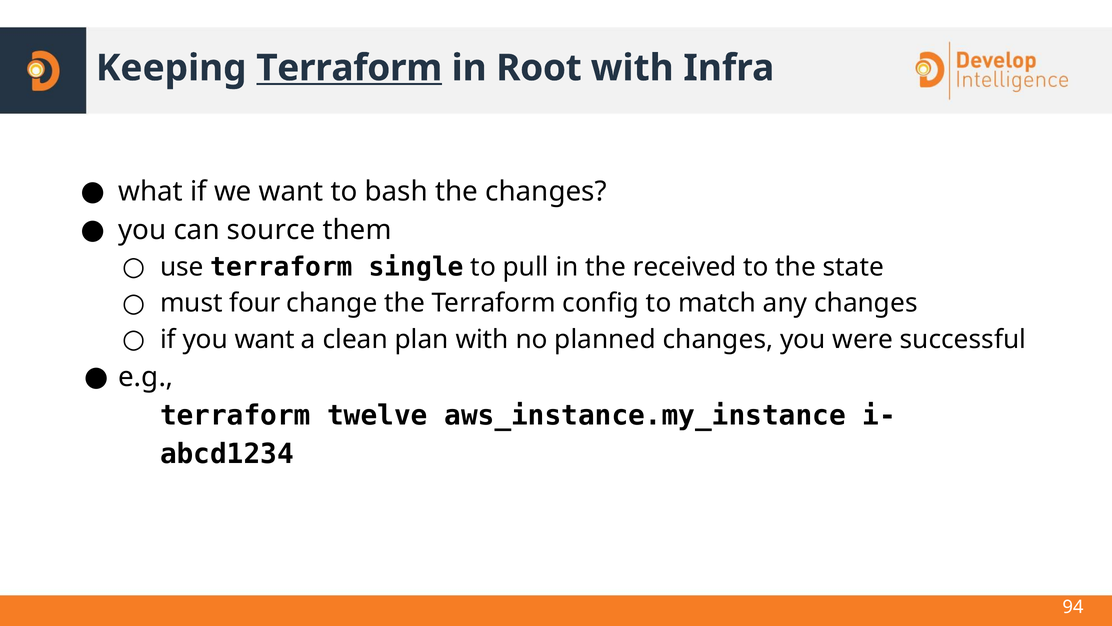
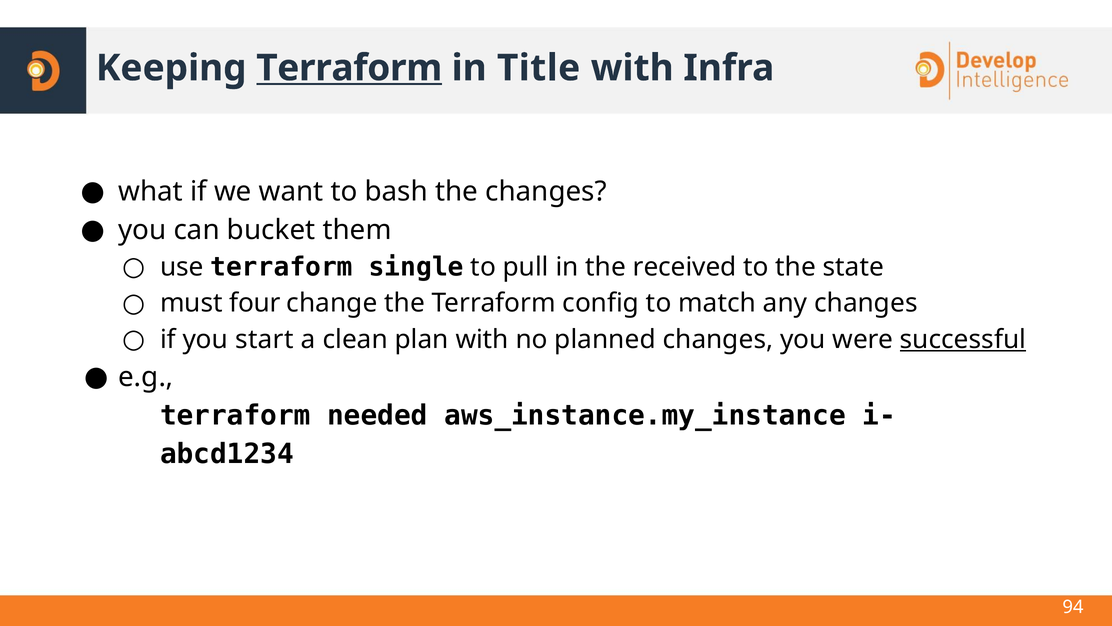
Root: Root -> Title
source: source -> bucket
you want: want -> start
successful underline: none -> present
twelve: twelve -> needed
